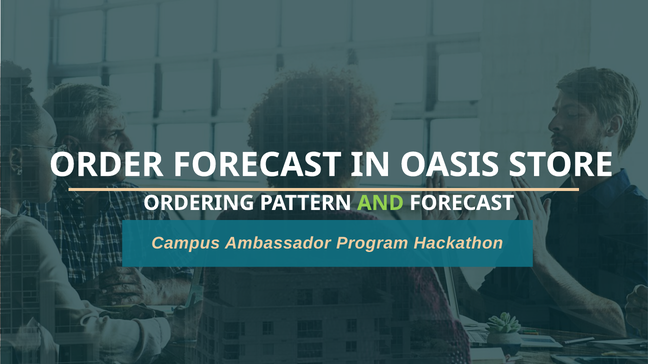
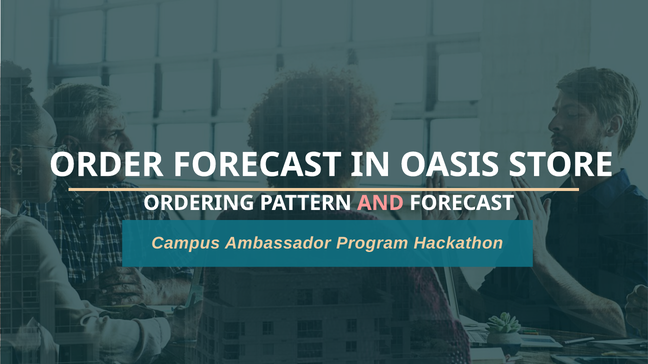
AND colour: light green -> pink
